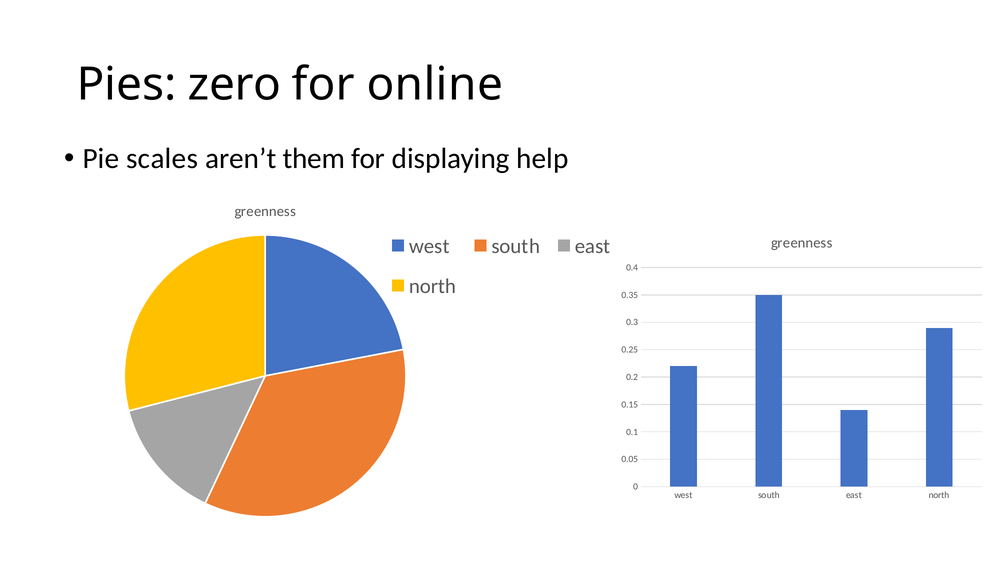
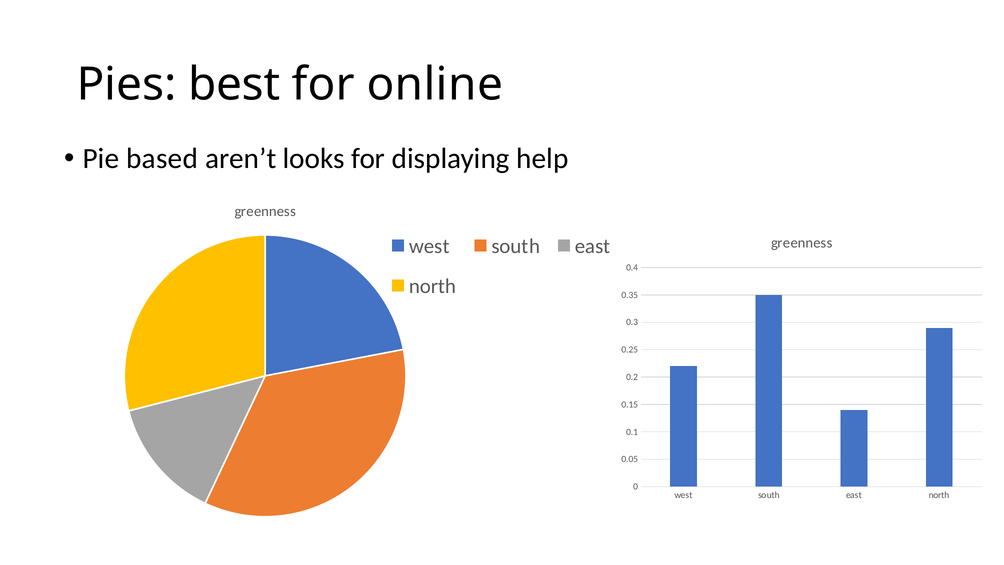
zero: zero -> best
scales: scales -> based
them: them -> looks
